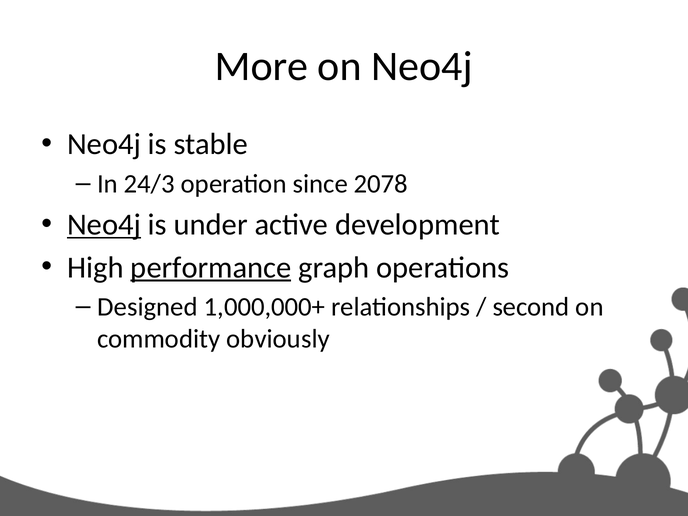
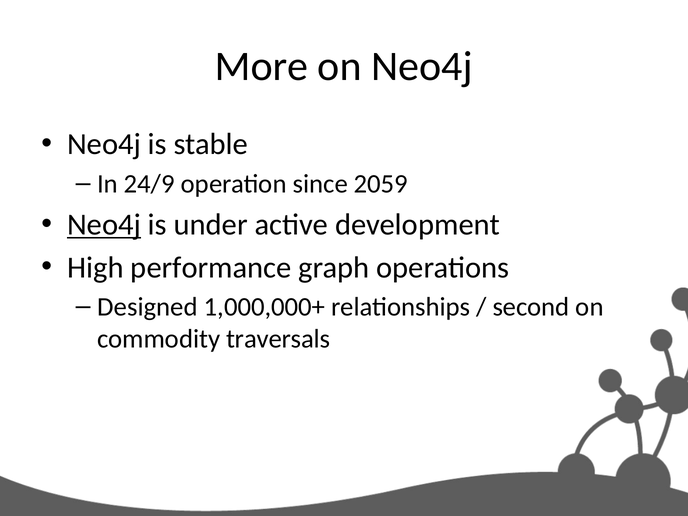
24/3: 24/3 -> 24/9
2078: 2078 -> 2059
performance underline: present -> none
obviously: obviously -> traversals
